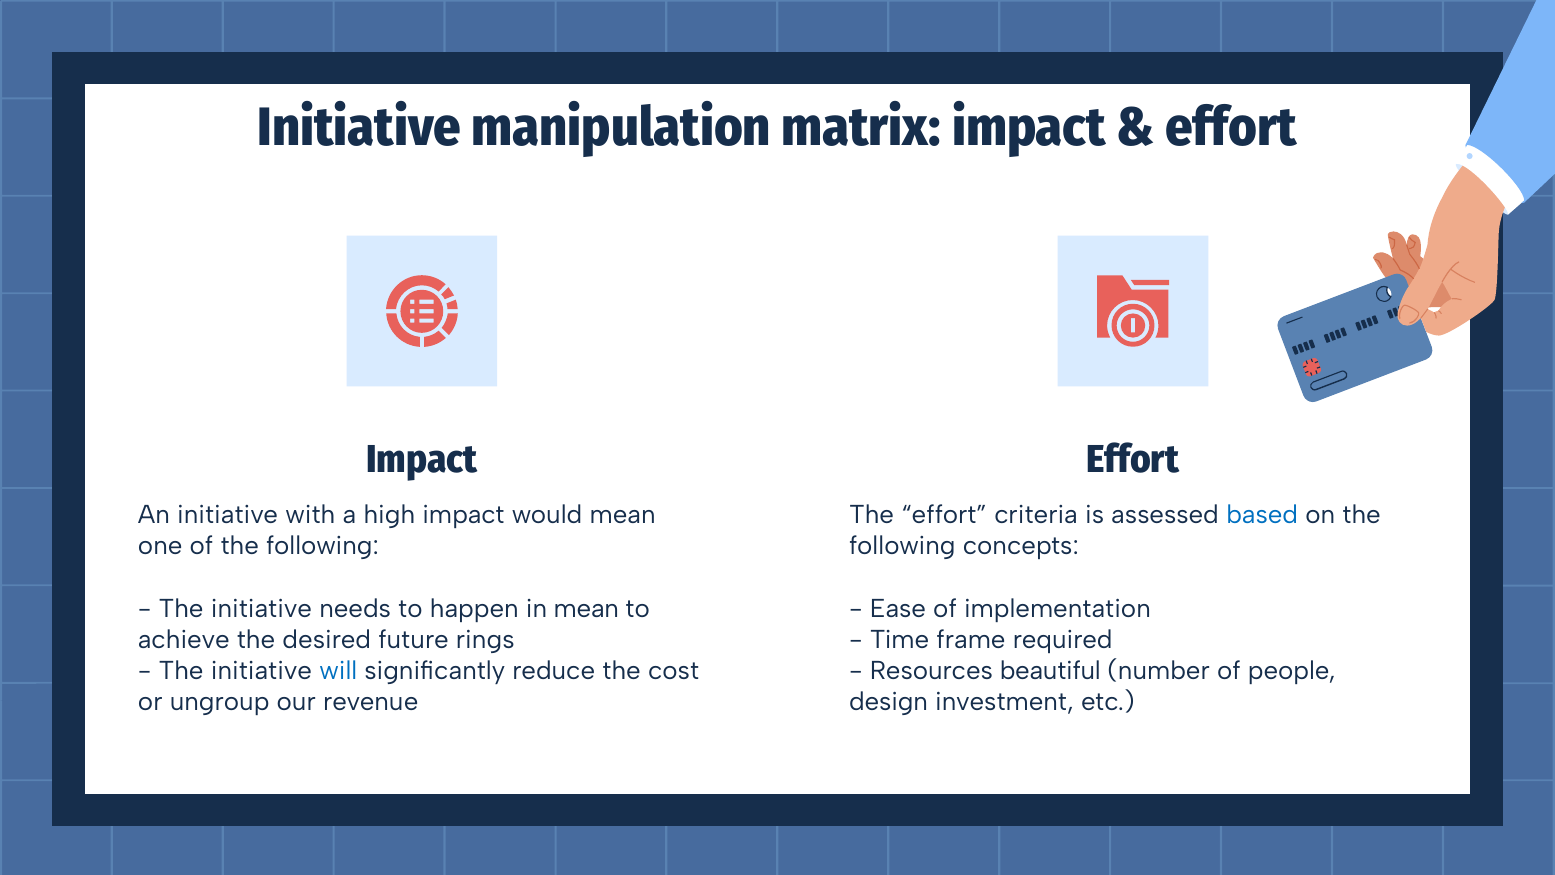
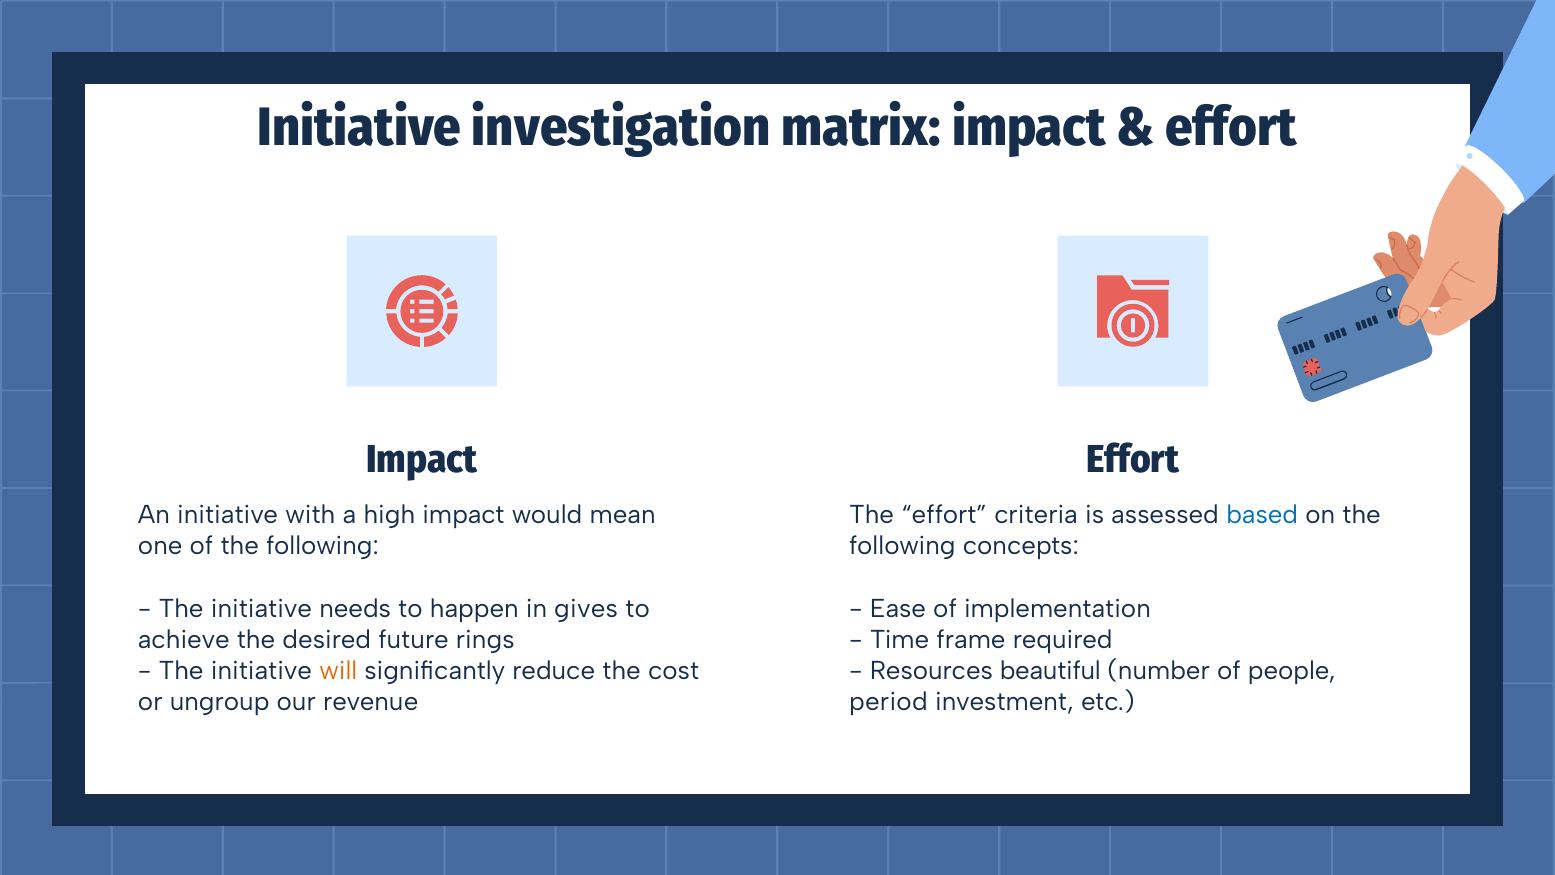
manipulation: manipulation -> investigation
in mean: mean -> gives
will colour: blue -> orange
design: design -> period
